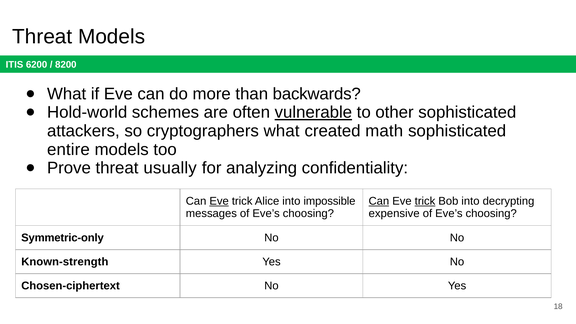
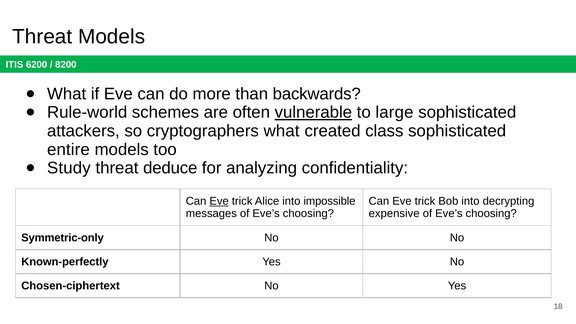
Hold-world: Hold-world -> Rule-world
other: other -> large
math: math -> class
Prove: Prove -> Study
usually: usually -> deduce
Can at (379, 201) underline: present -> none
trick at (425, 201) underline: present -> none
Known-strength: Known-strength -> Known-perfectly
